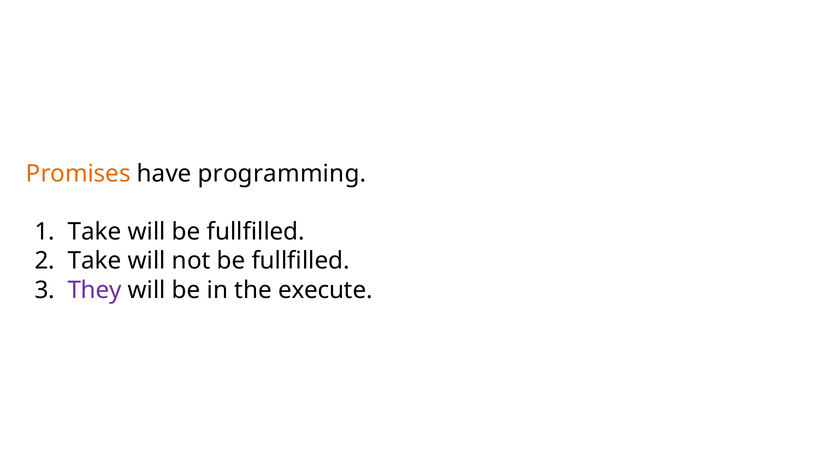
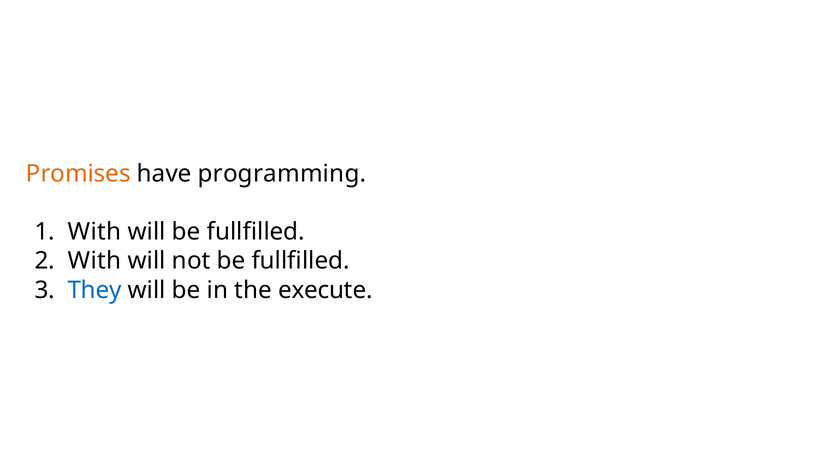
Take at (94, 232): Take -> With
Take at (94, 261): Take -> With
They colour: purple -> blue
